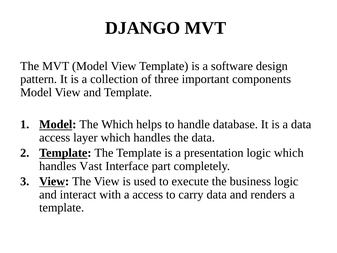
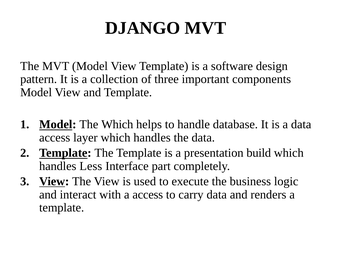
presentation logic: logic -> build
Vast: Vast -> Less
